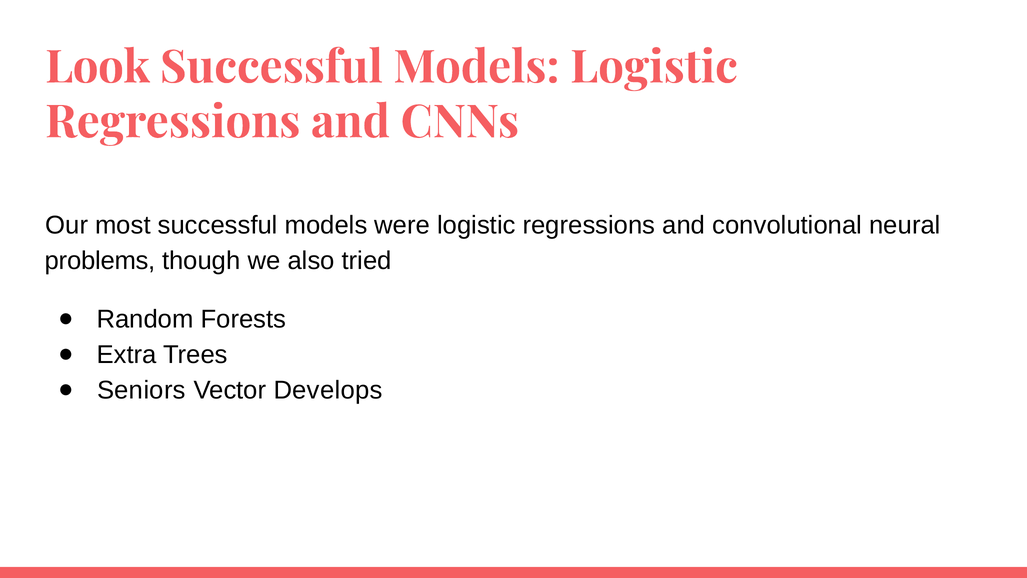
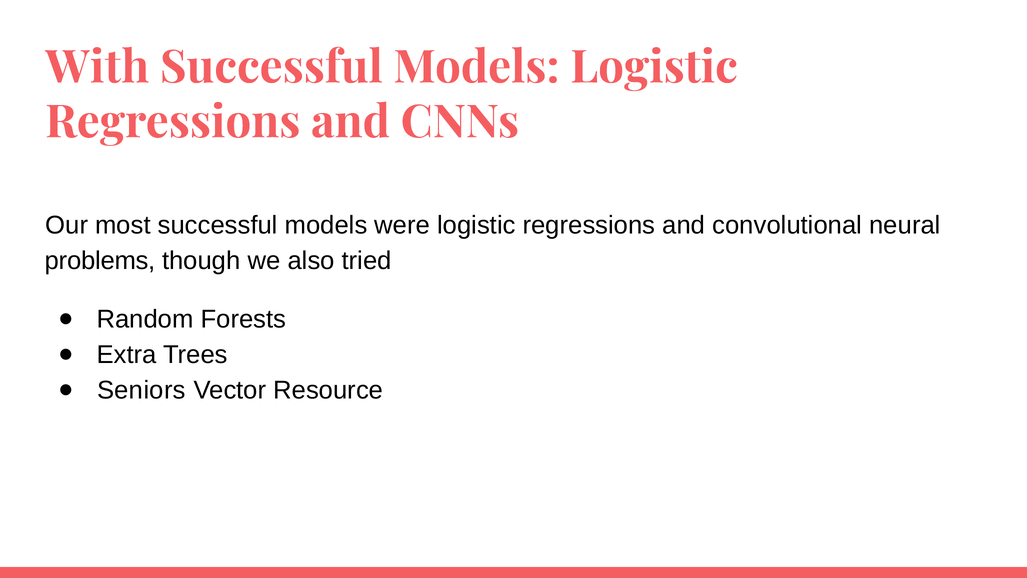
Look: Look -> With
Develops: Develops -> Resource
